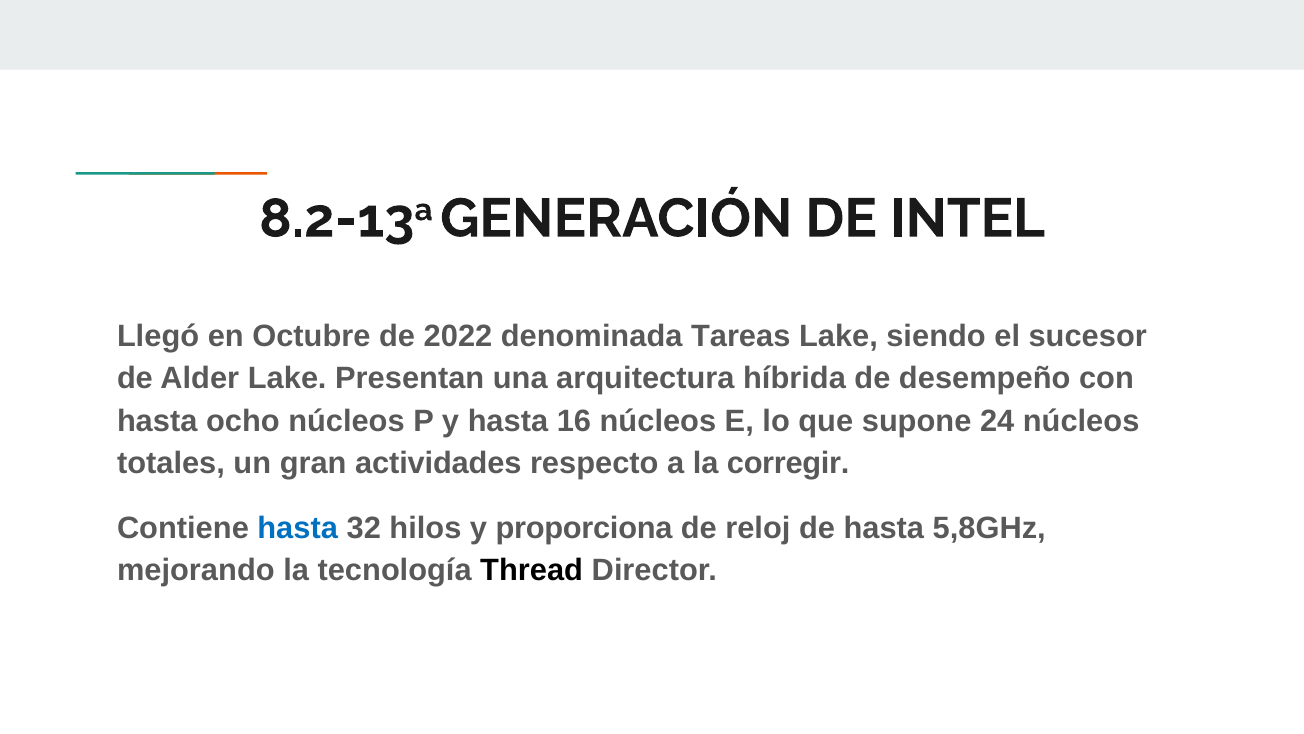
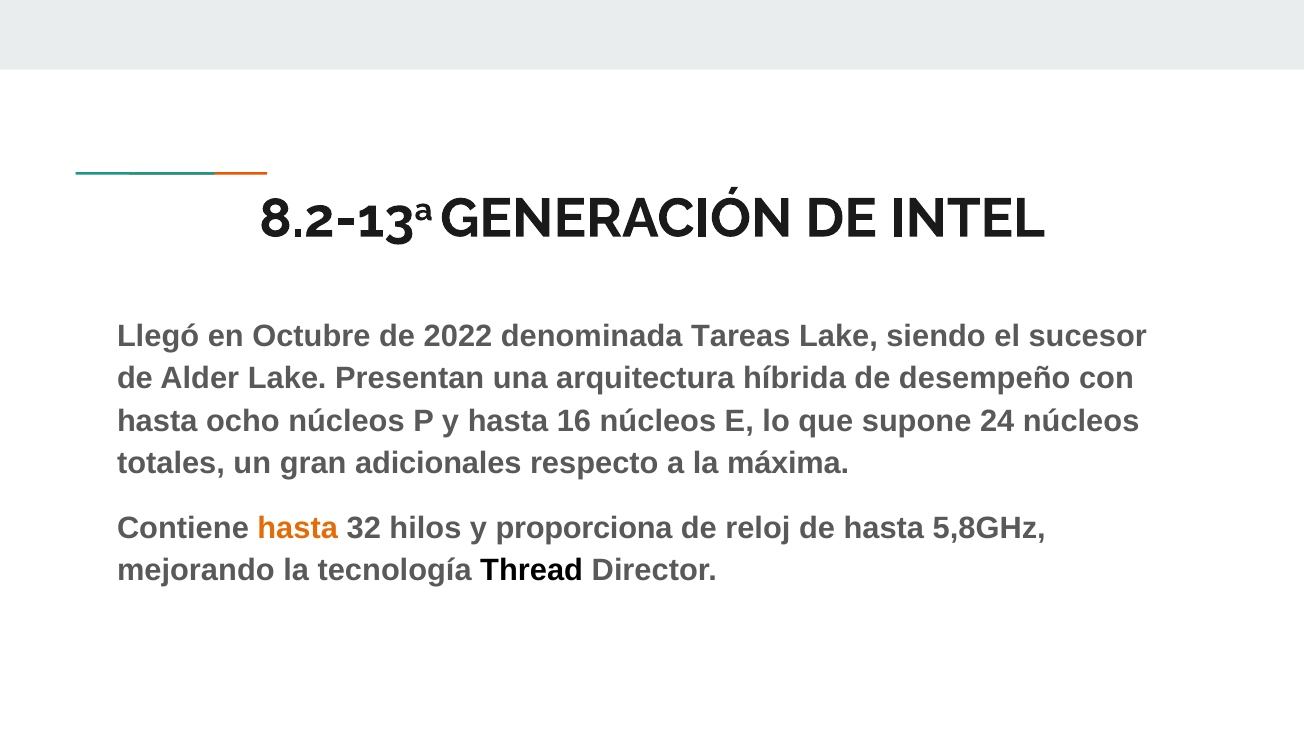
actividades: actividades -> adicionales
corregir: corregir -> máxima
hasta at (298, 528) colour: blue -> orange
